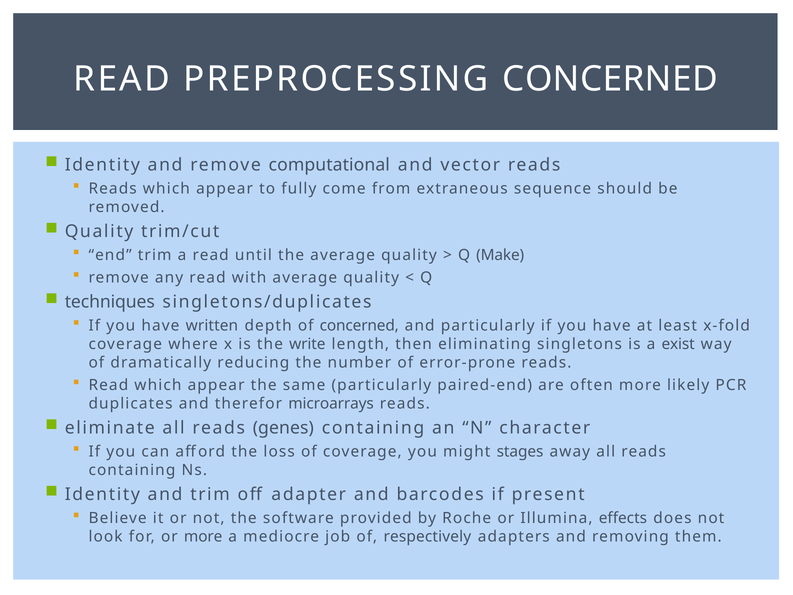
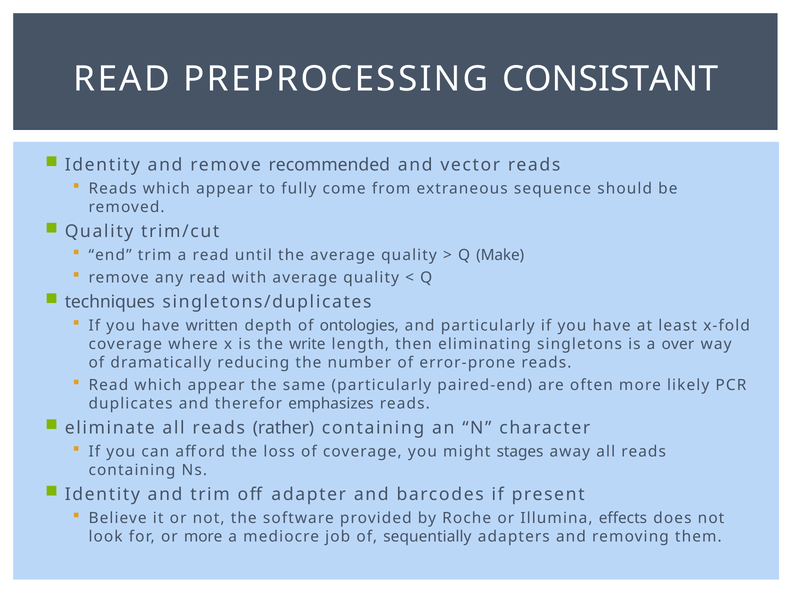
PREPROCESSING CONCERNED: CONCERNED -> CONSISTANT
computational: computational -> recommended
of concerned: concerned -> ontologies
exist: exist -> over
microarrays: microarrays -> emphasizes
genes: genes -> rather
respectively: respectively -> sequentially
